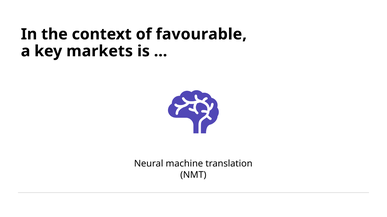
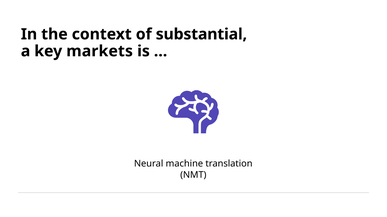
favourable: favourable -> substantial
